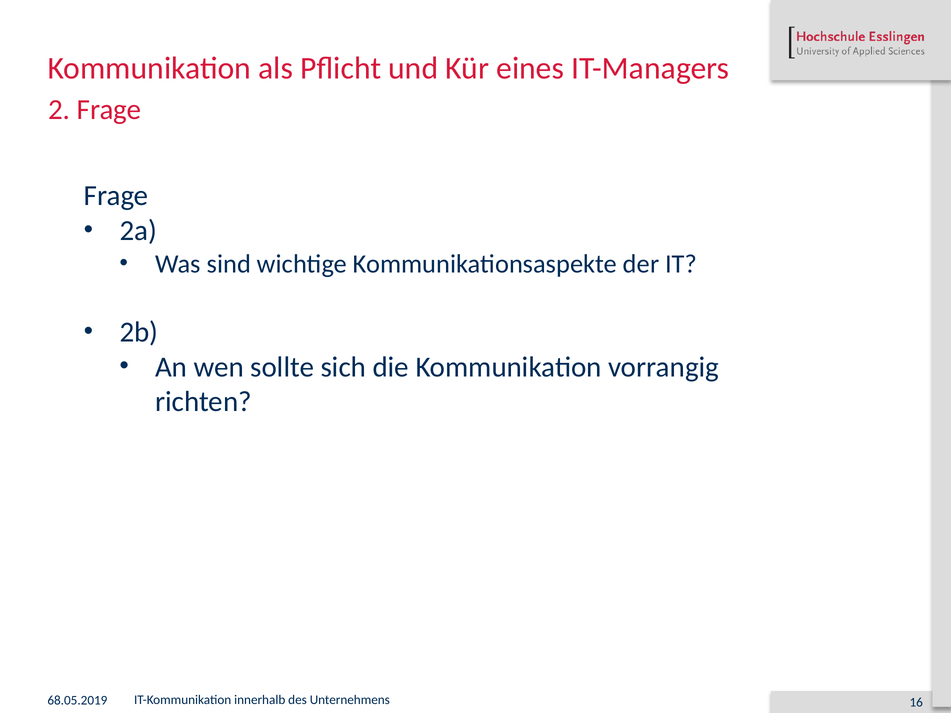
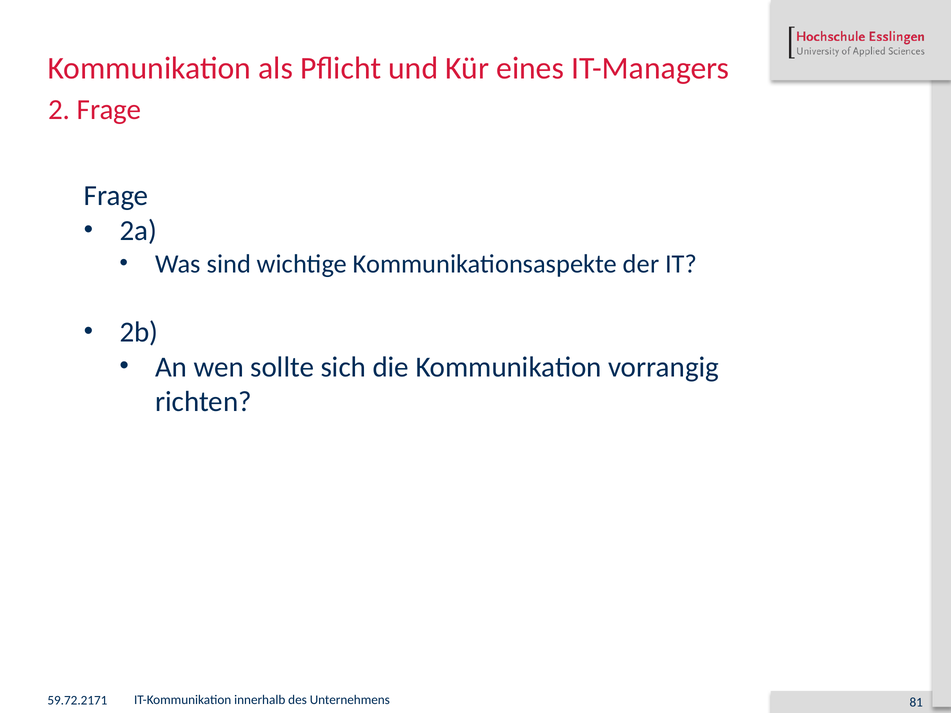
68.05.2019: 68.05.2019 -> 59.72.2171
16: 16 -> 81
